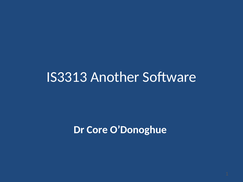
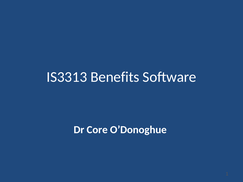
Another: Another -> Benefits
